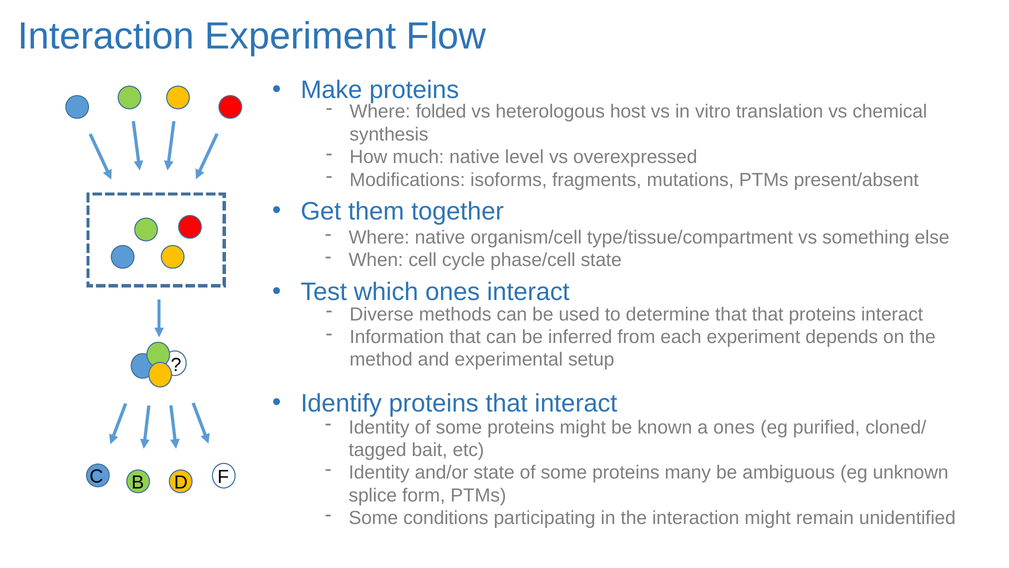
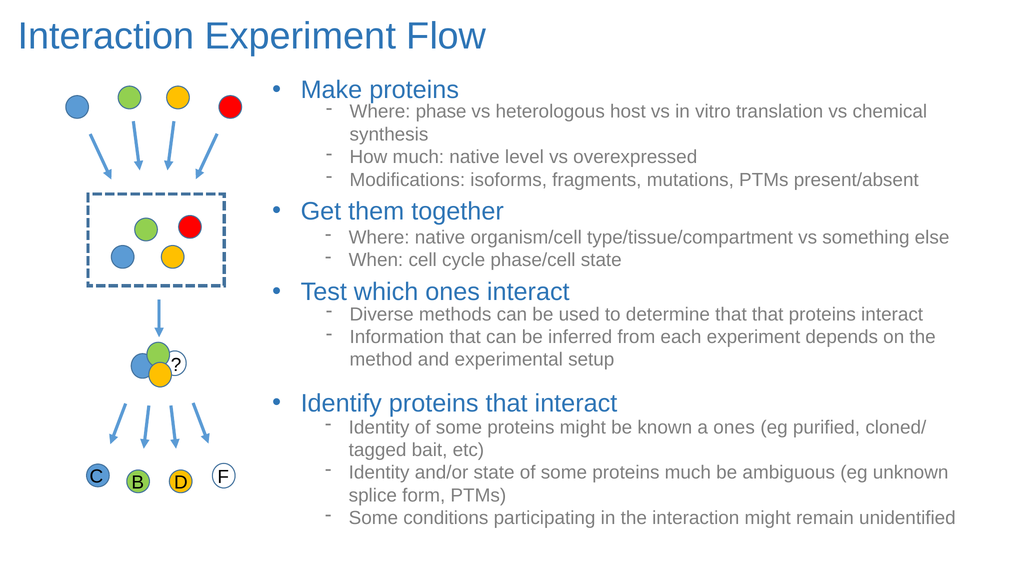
folded: folded -> phase
proteins many: many -> much
